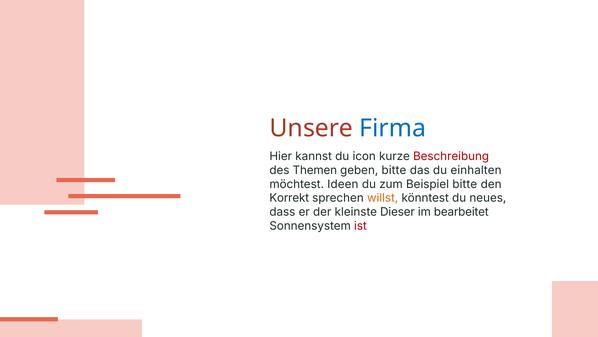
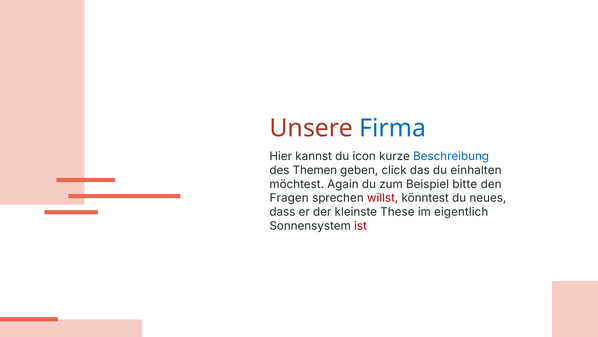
Beschreibung colour: red -> blue
geben bitte: bitte -> click
Ideen: Ideen -> Again
Korrekt: Korrekt -> Fragen
willst colour: orange -> red
Dieser: Dieser -> These
bearbeitet: bearbeitet -> eigentlich
